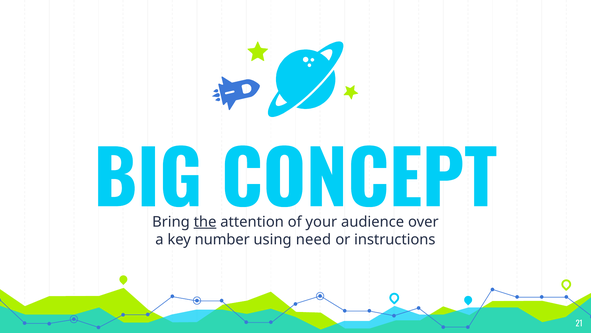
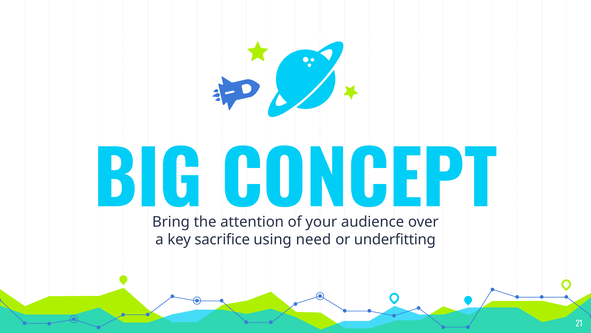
the underline: present -> none
number: number -> sacrifice
instructions: instructions -> underfitting
